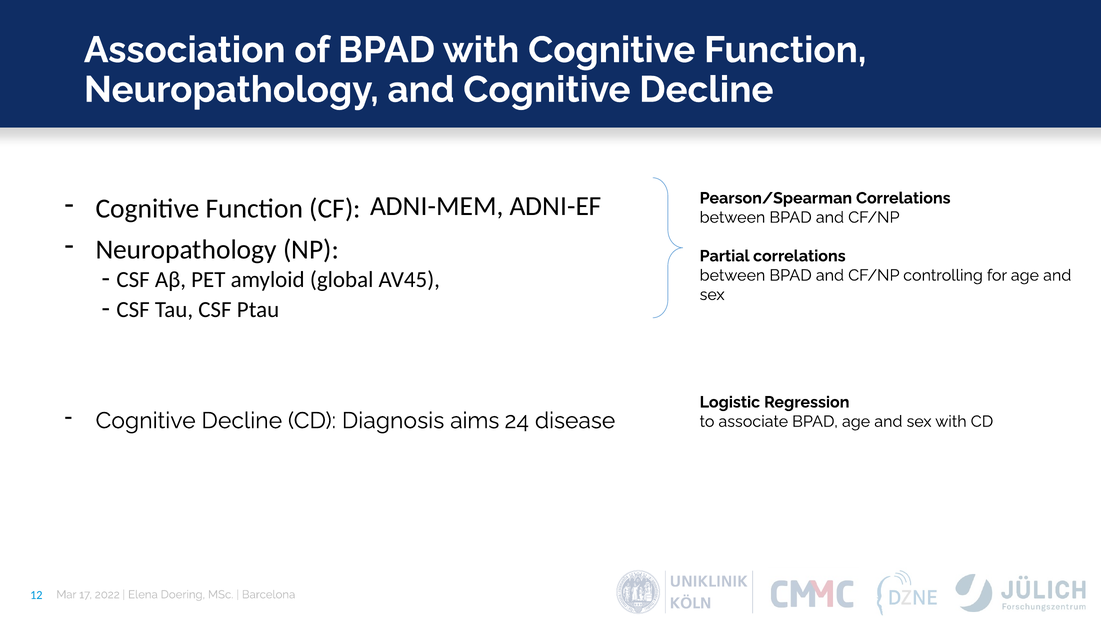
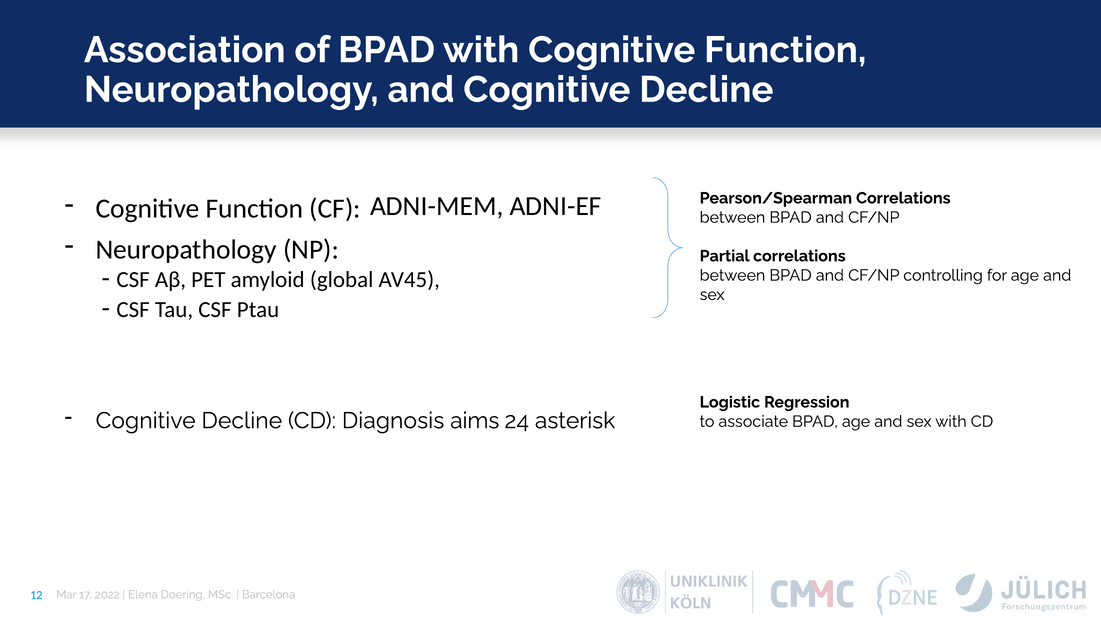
disease: disease -> asterisk
